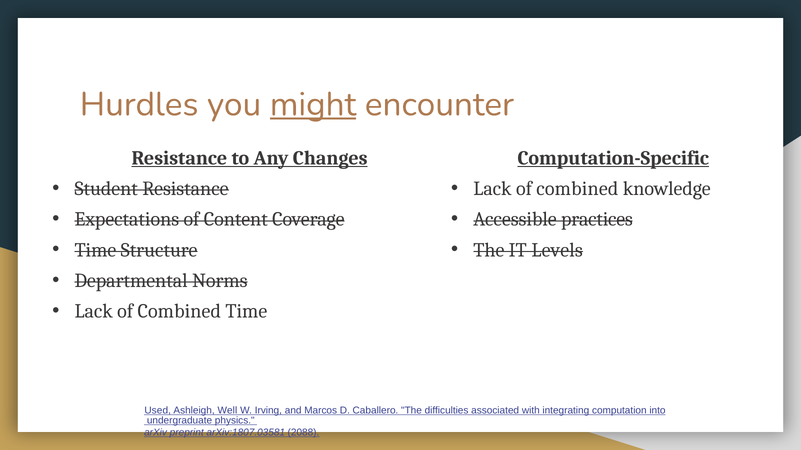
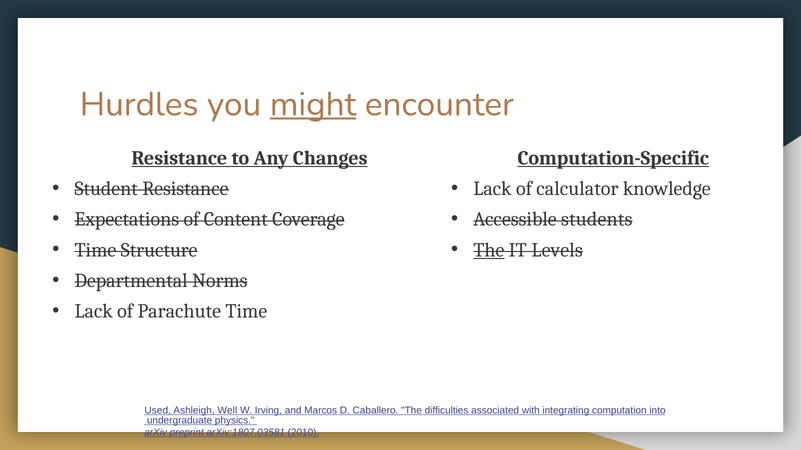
combined at (577, 189): combined -> calculator
practices: practices -> students
The at (489, 250) underline: none -> present
Combined at (179, 312): Combined -> Parachute
2088: 2088 -> 2010
